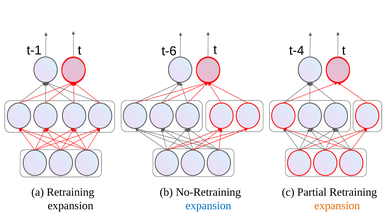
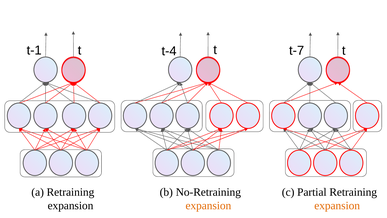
t-6: t-6 -> t-4
t-4: t-4 -> t-7
expansion at (208, 205) colour: blue -> orange
